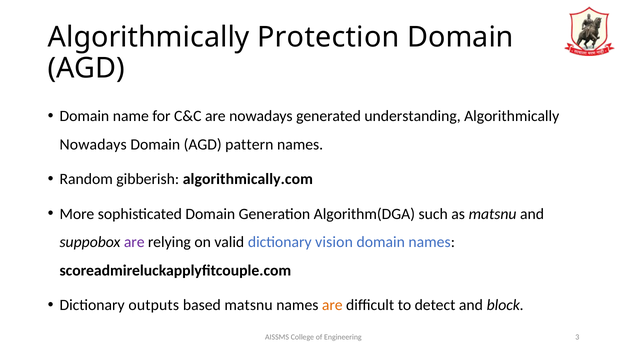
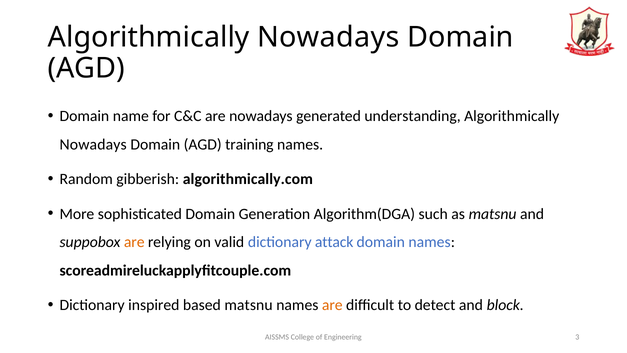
Protection at (328, 37): Protection -> Nowadays
pattern: pattern -> training
are at (134, 242) colour: purple -> orange
vision: vision -> attack
outputs: outputs -> inspired
